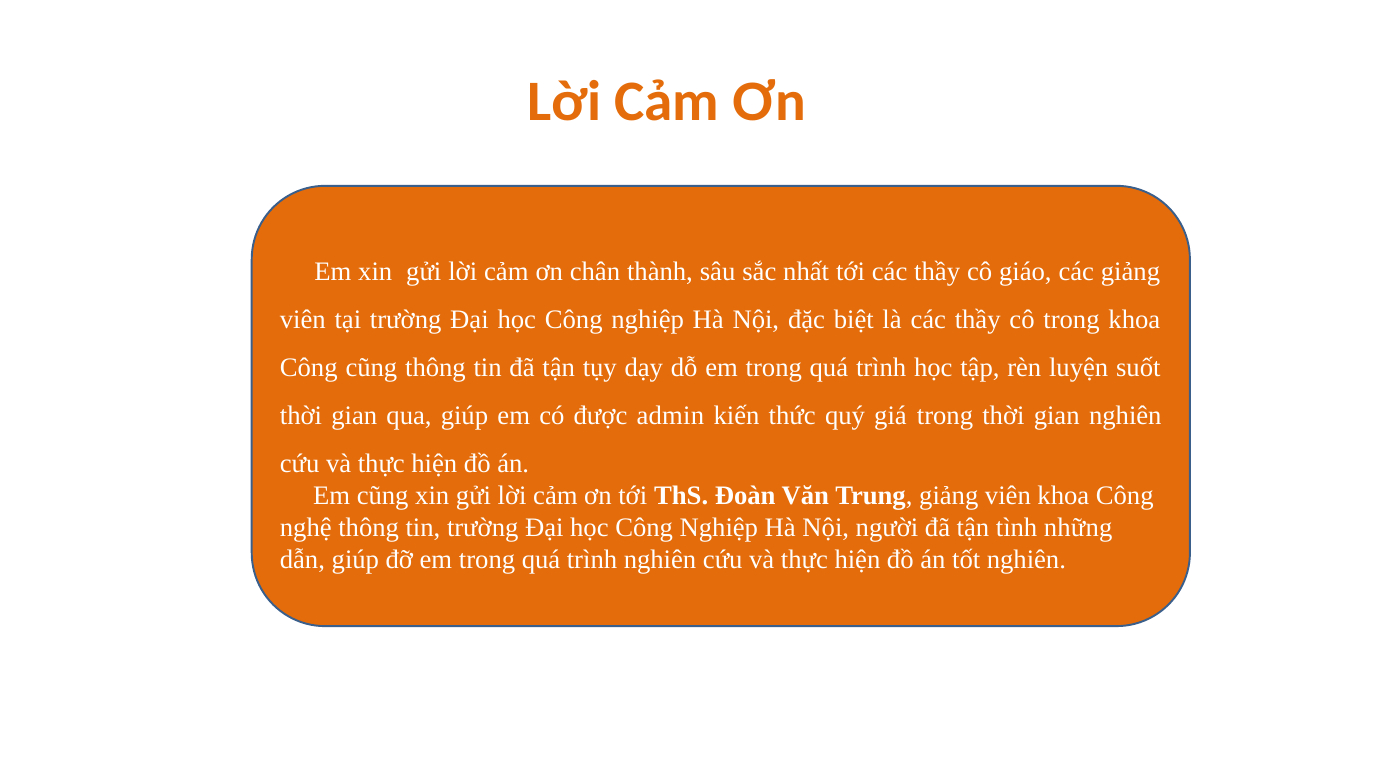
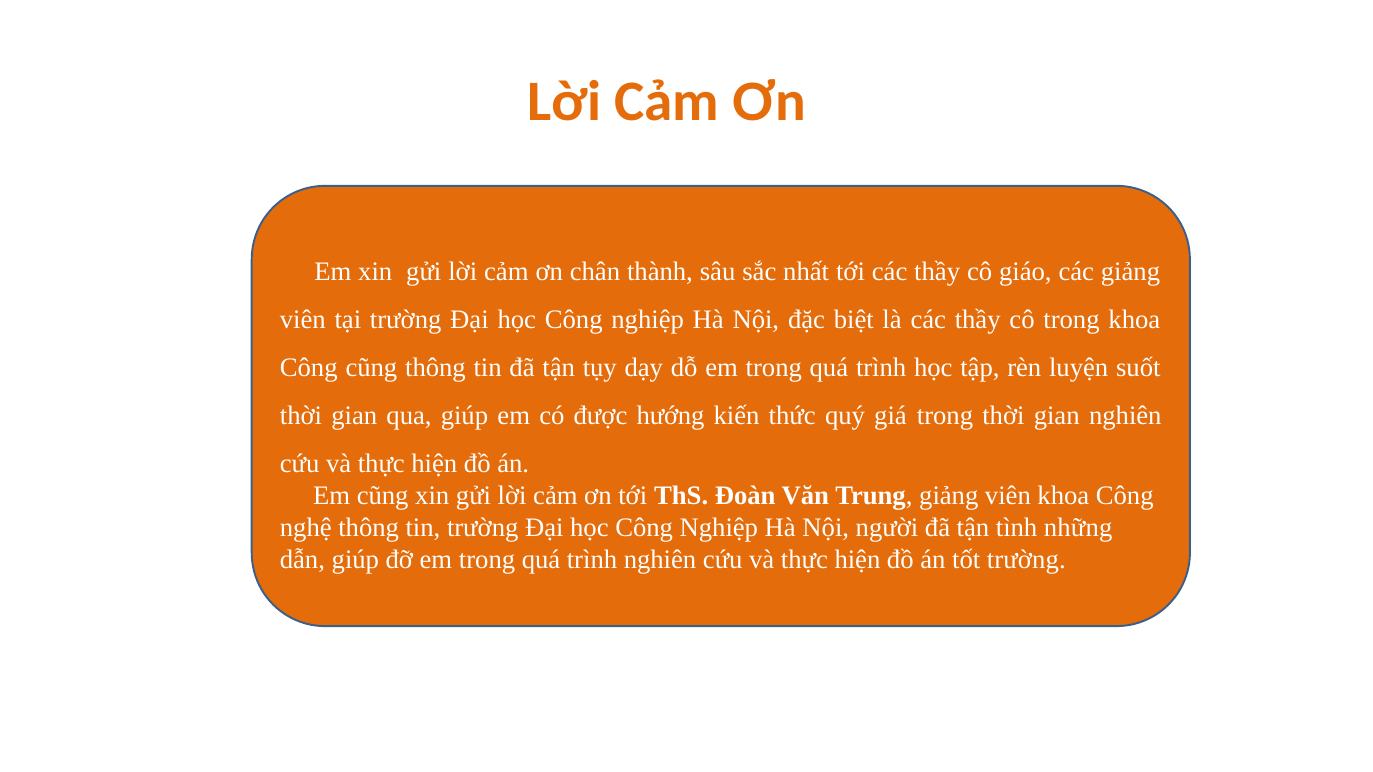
admin: admin -> hướng
tốt nghiên: nghiên -> trường
